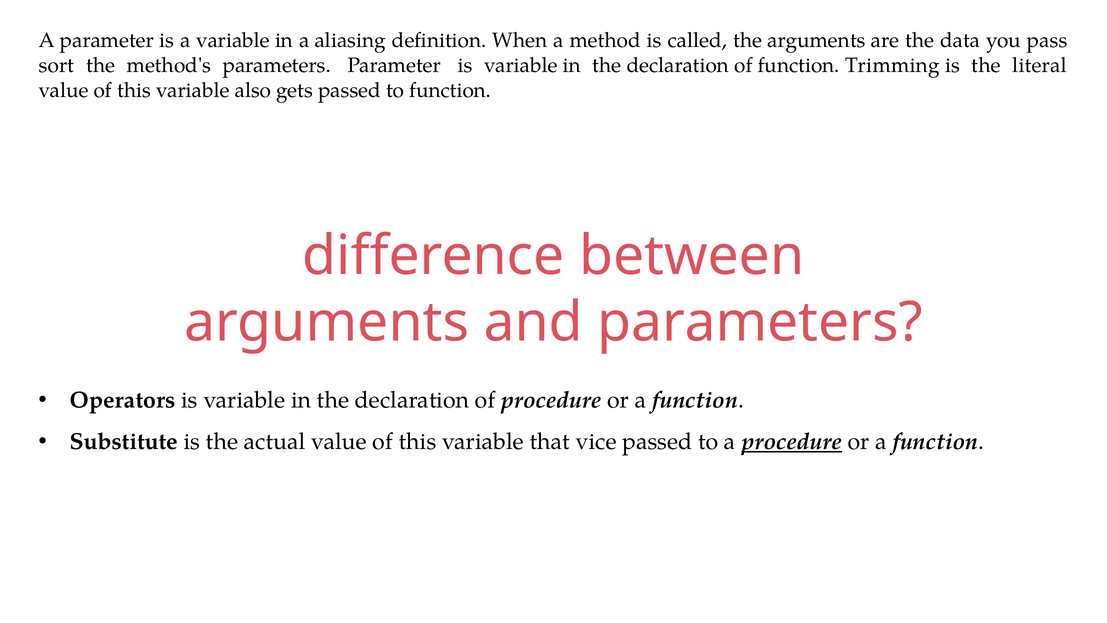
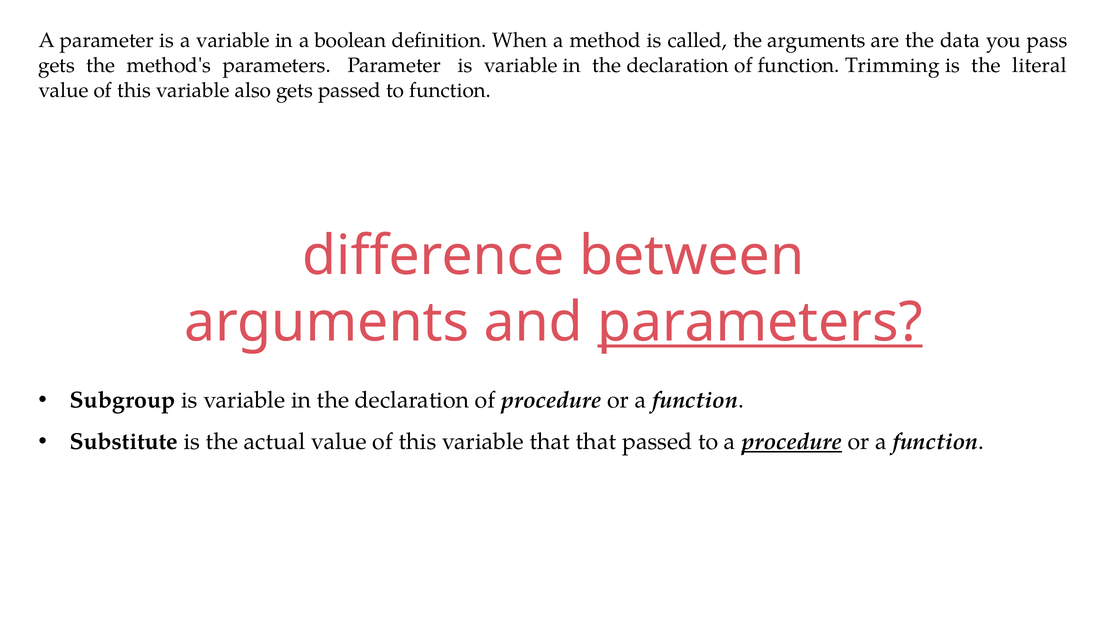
aliasing: aliasing -> boolean
sort at (56, 65): sort -> gets
parameters at (760, 322) underline: none -> present
Operators: Operators -> Subgroup
that vice: vice -> that
